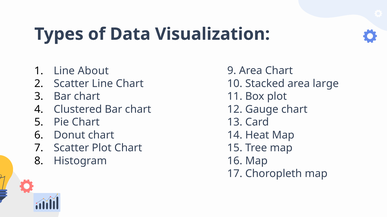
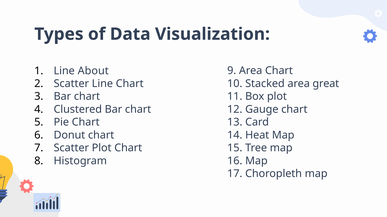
large: large -> great
